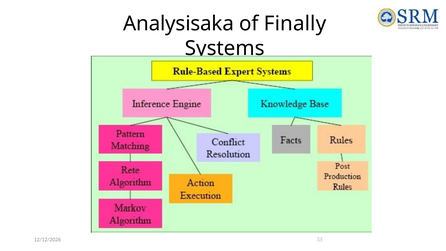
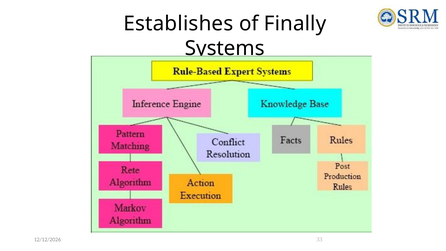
Analysisaka: Analysisaka -> Establishes
